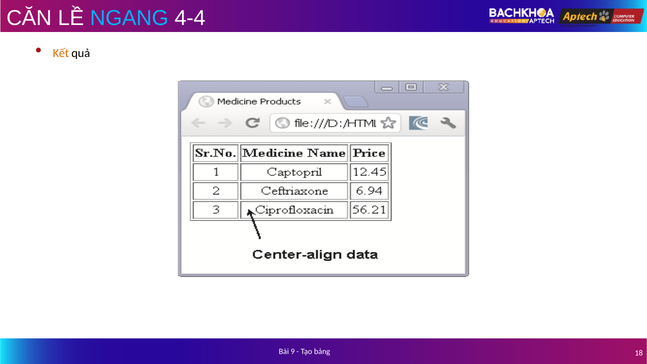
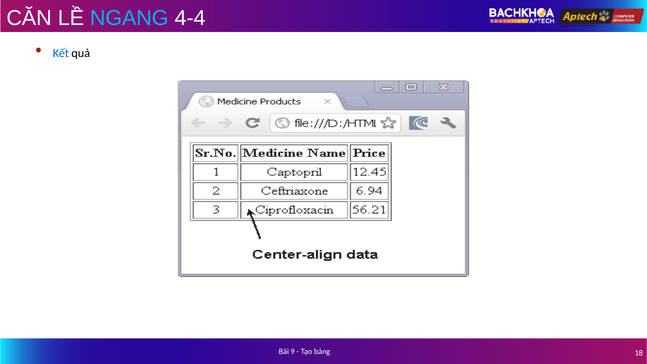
Kết colour: orange -> blue
